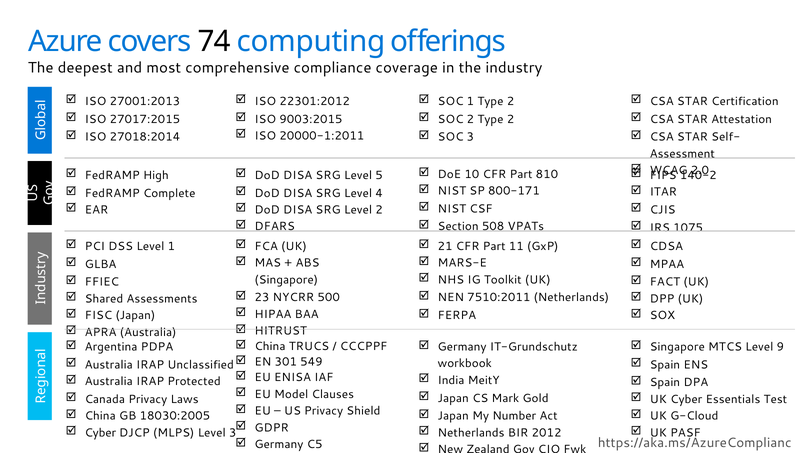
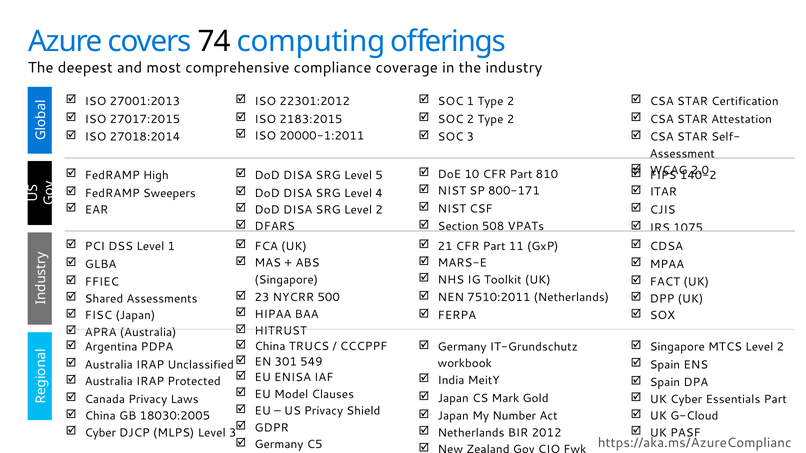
9003:2015: 9003:2015 -> 2183:2015
Complete: Complete -> Sweepers
MTCS Level 9: 9 -> 2
Essentials Test: Test -> Part
